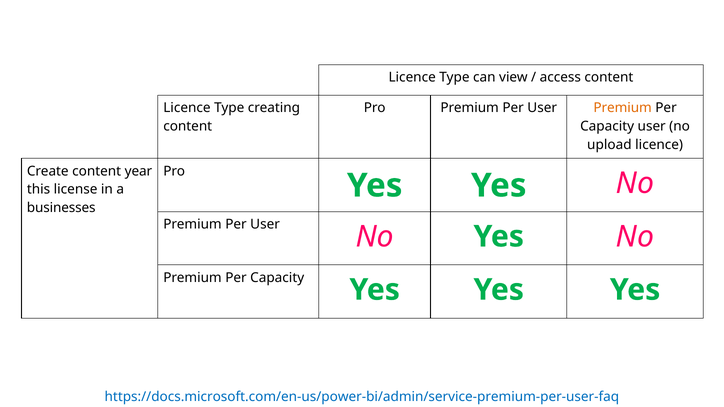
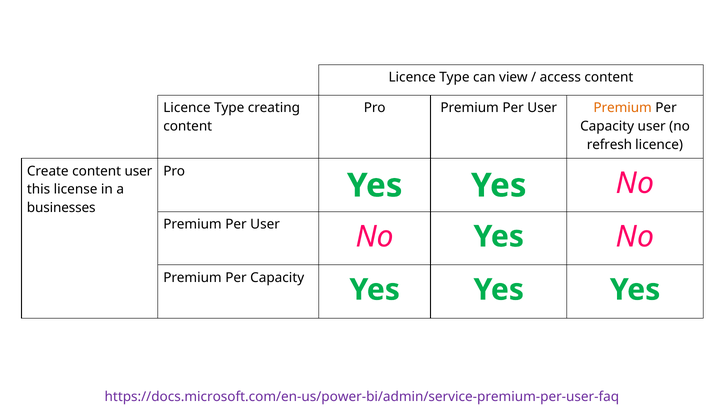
upload: upload -> refresh
content year: year -> user
https://docs.microsoft.com/en-us/power-bi/admin/service-premium-per-user-faq colour: blue -> purple
